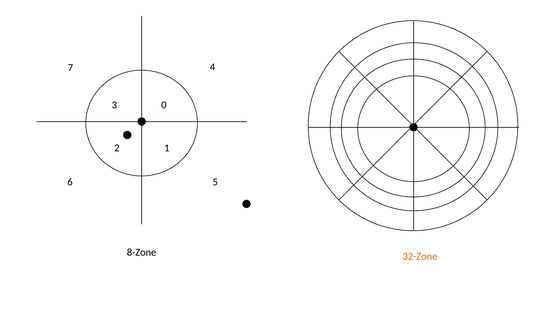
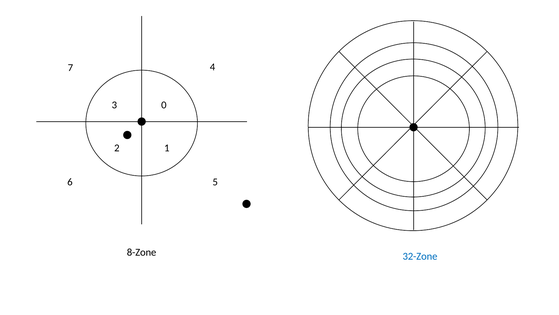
32-Zone colour: orange -> blue
